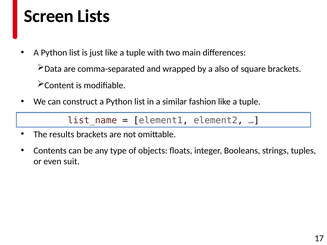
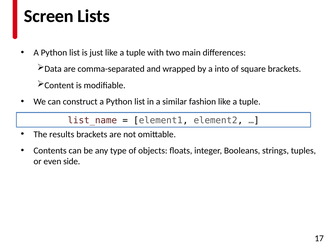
also: also -> into
suit: suit -> side
